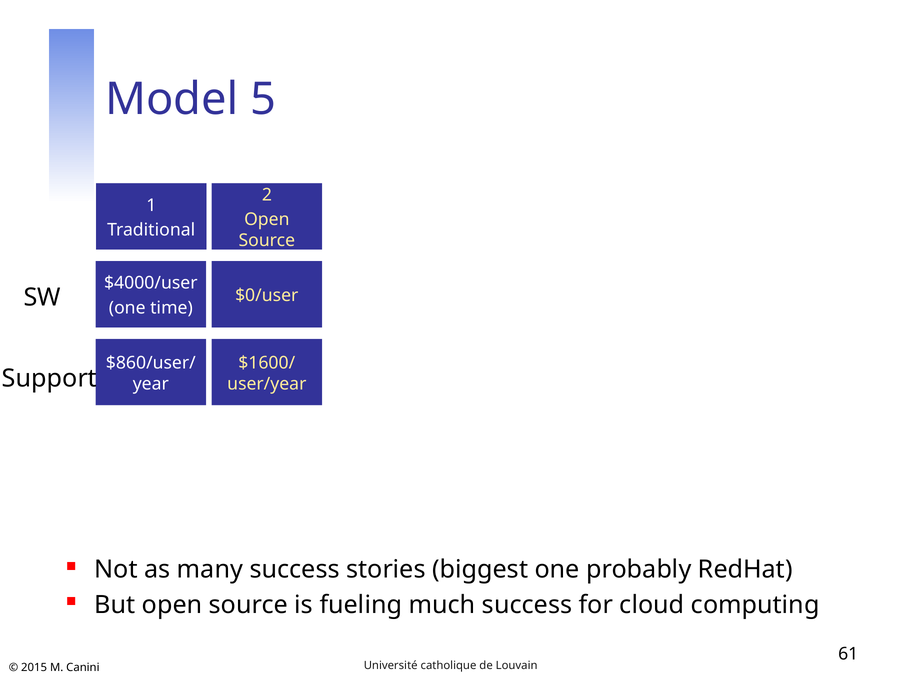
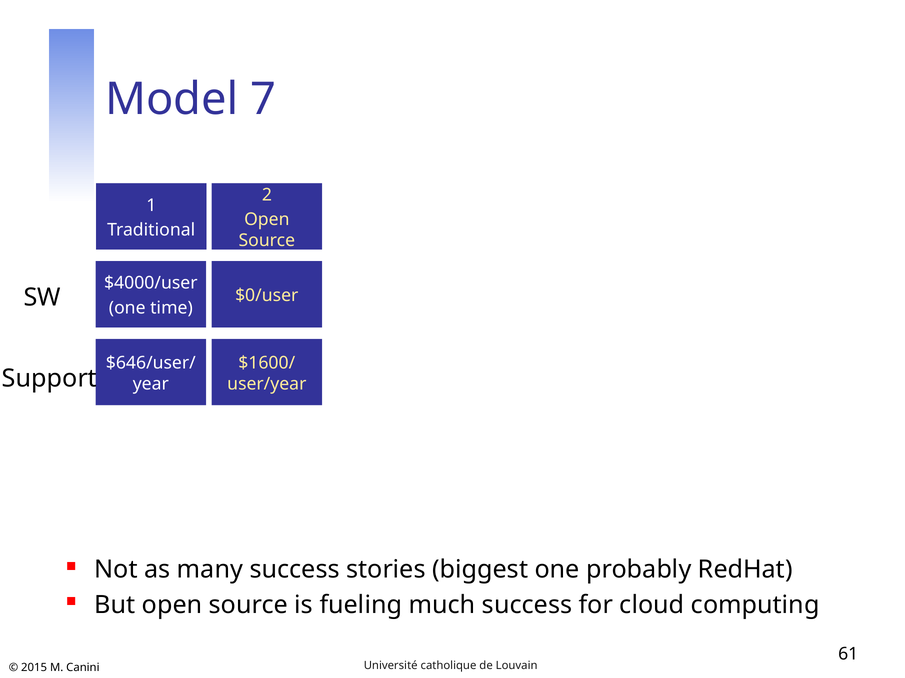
5: 5 -> 7
$860/user/: $860/user/ -> $646/user/
